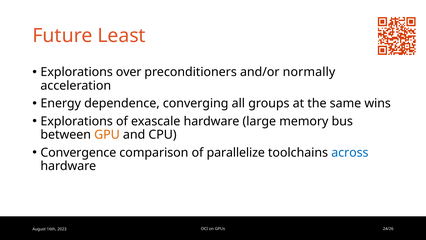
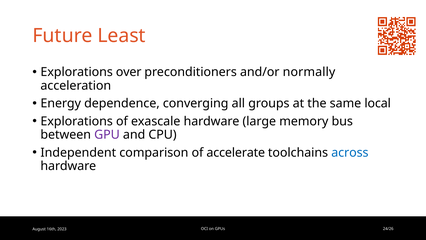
wins: wins -> local
GPU colour: orange -> purple
Convergence: Convergence -> Independent
parallelize: parallelize -> accelerate
